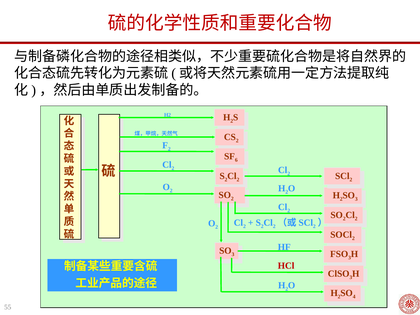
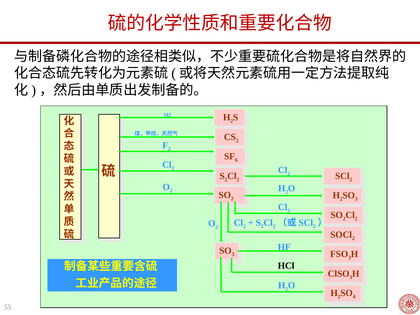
HCl colour: red -> black
